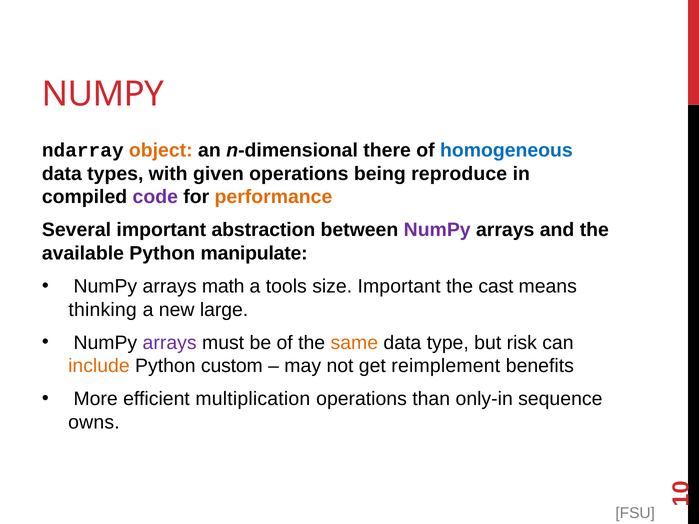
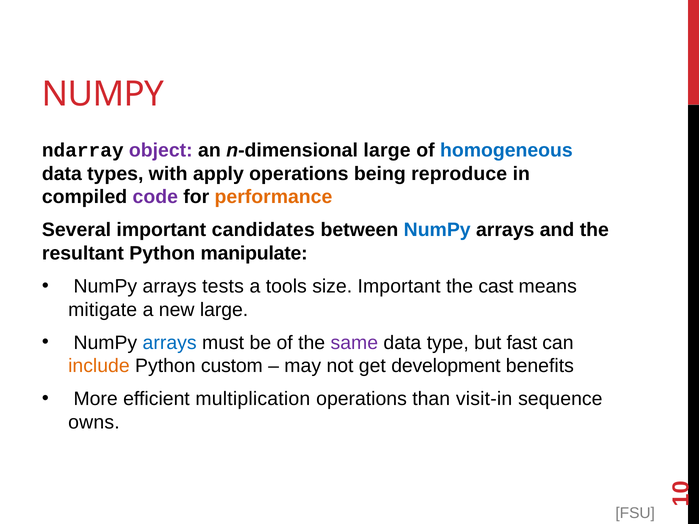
object colour: orange -> purple
n-dimensional there: there -> large
given: given -> apply
abstraction: abstraction -> candidates
NumPy at (437, 230) colour: purple -> blue
available: available -> resultant
math: math -> tests
thinking: thinking -> mitigate
arrays at (170, 343) colour: purple -> blue
same colour: orange -> purple
risk: risk -> fast
reimplement: reimplement -> development
only-in: only-in -> visit-in
